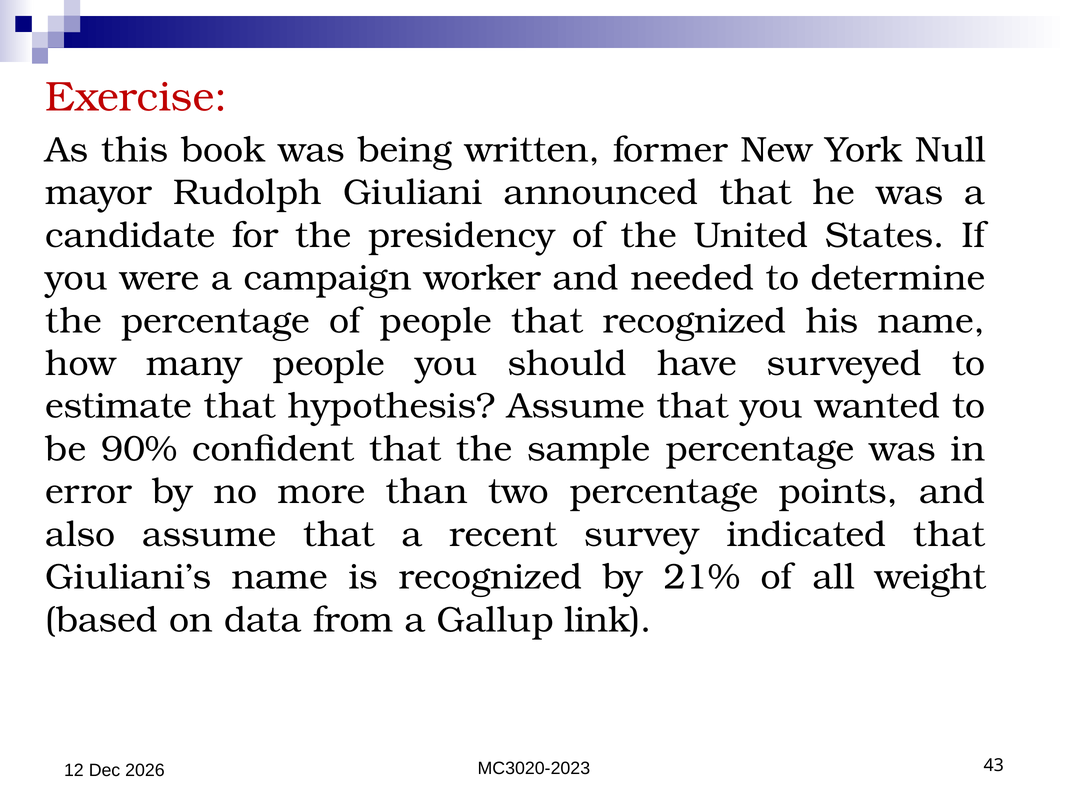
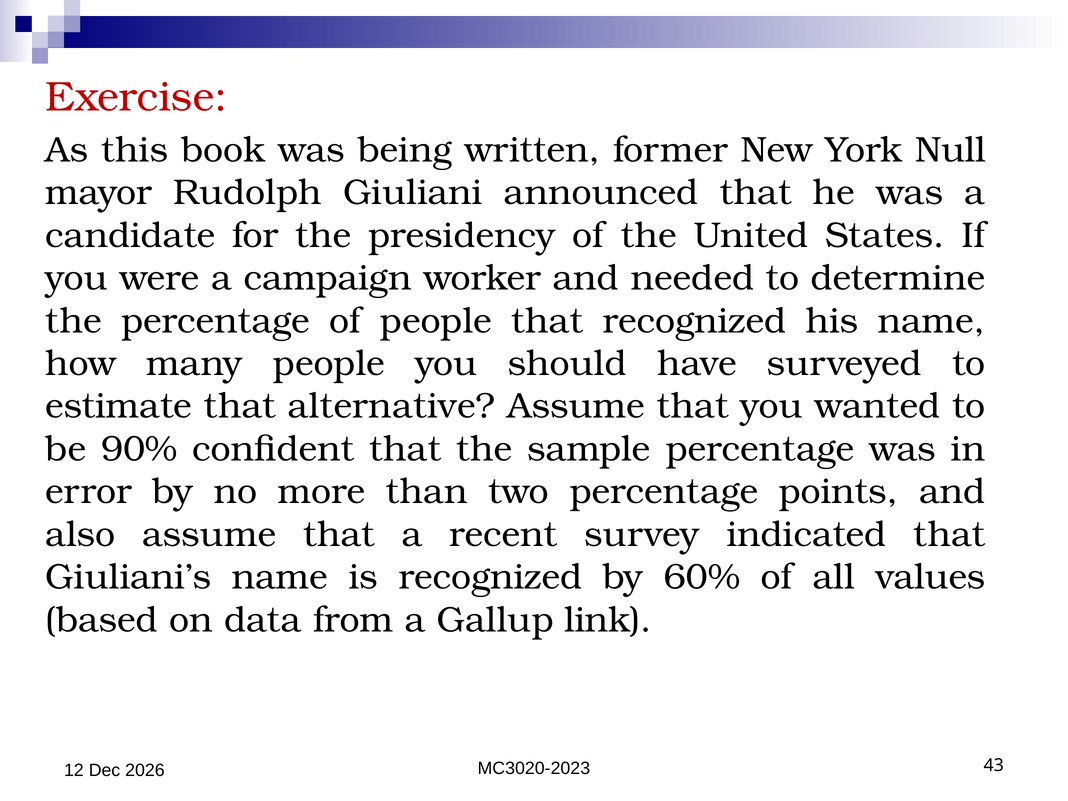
hypothesis: hypothesis -> alternative
21%: 21% -> 60%
weight: weight -> values
